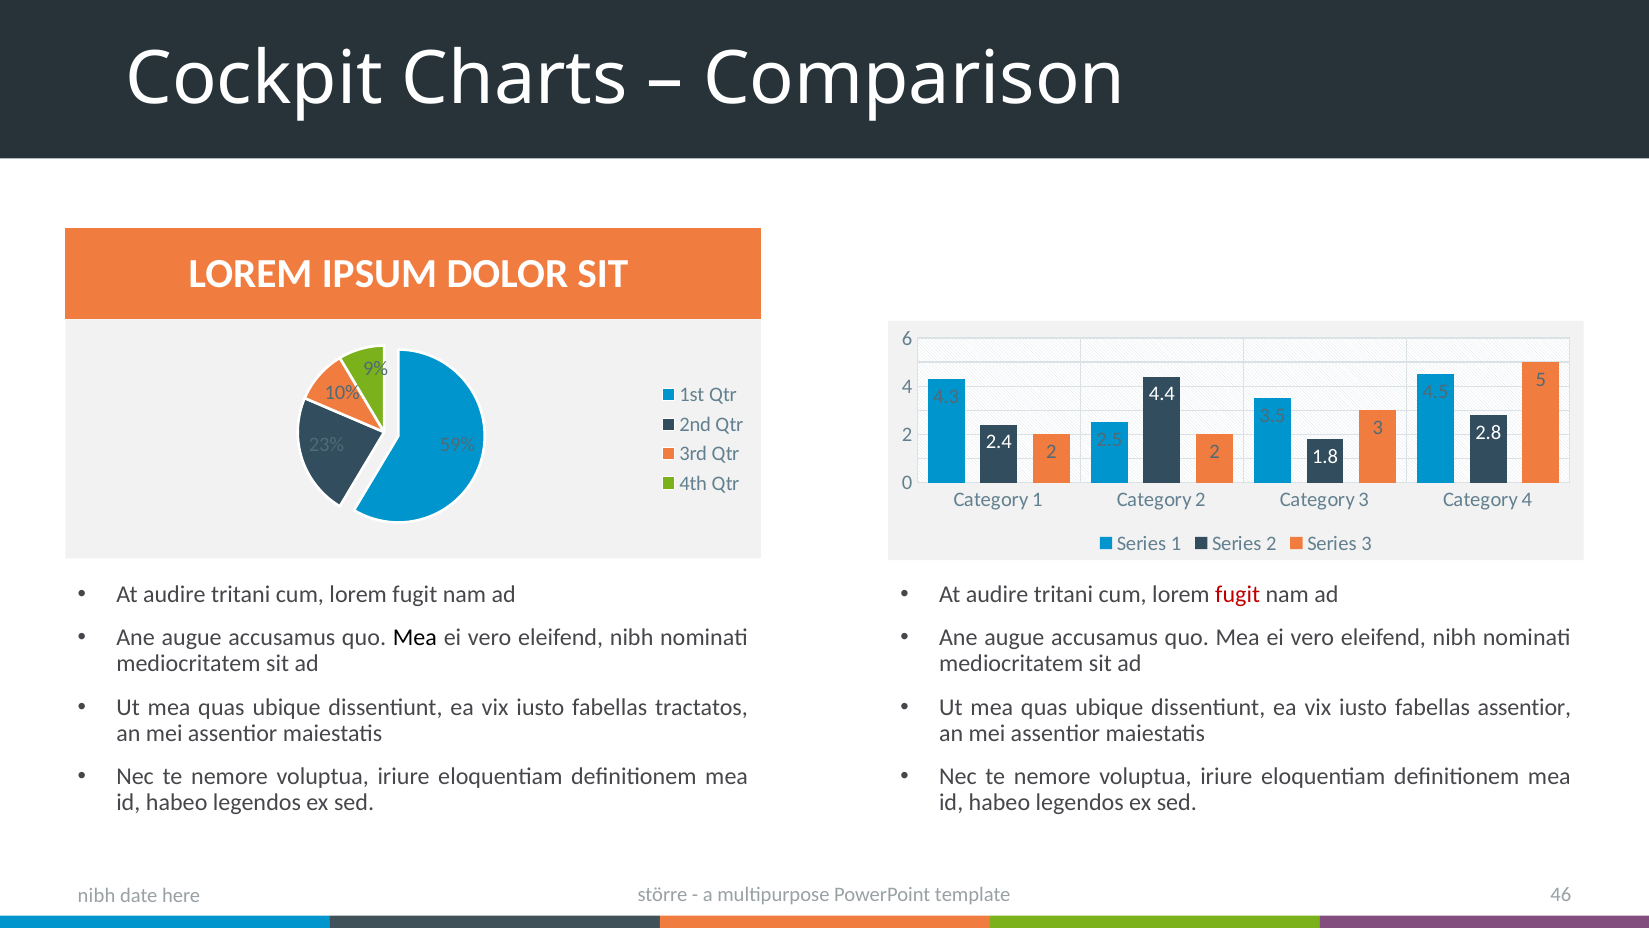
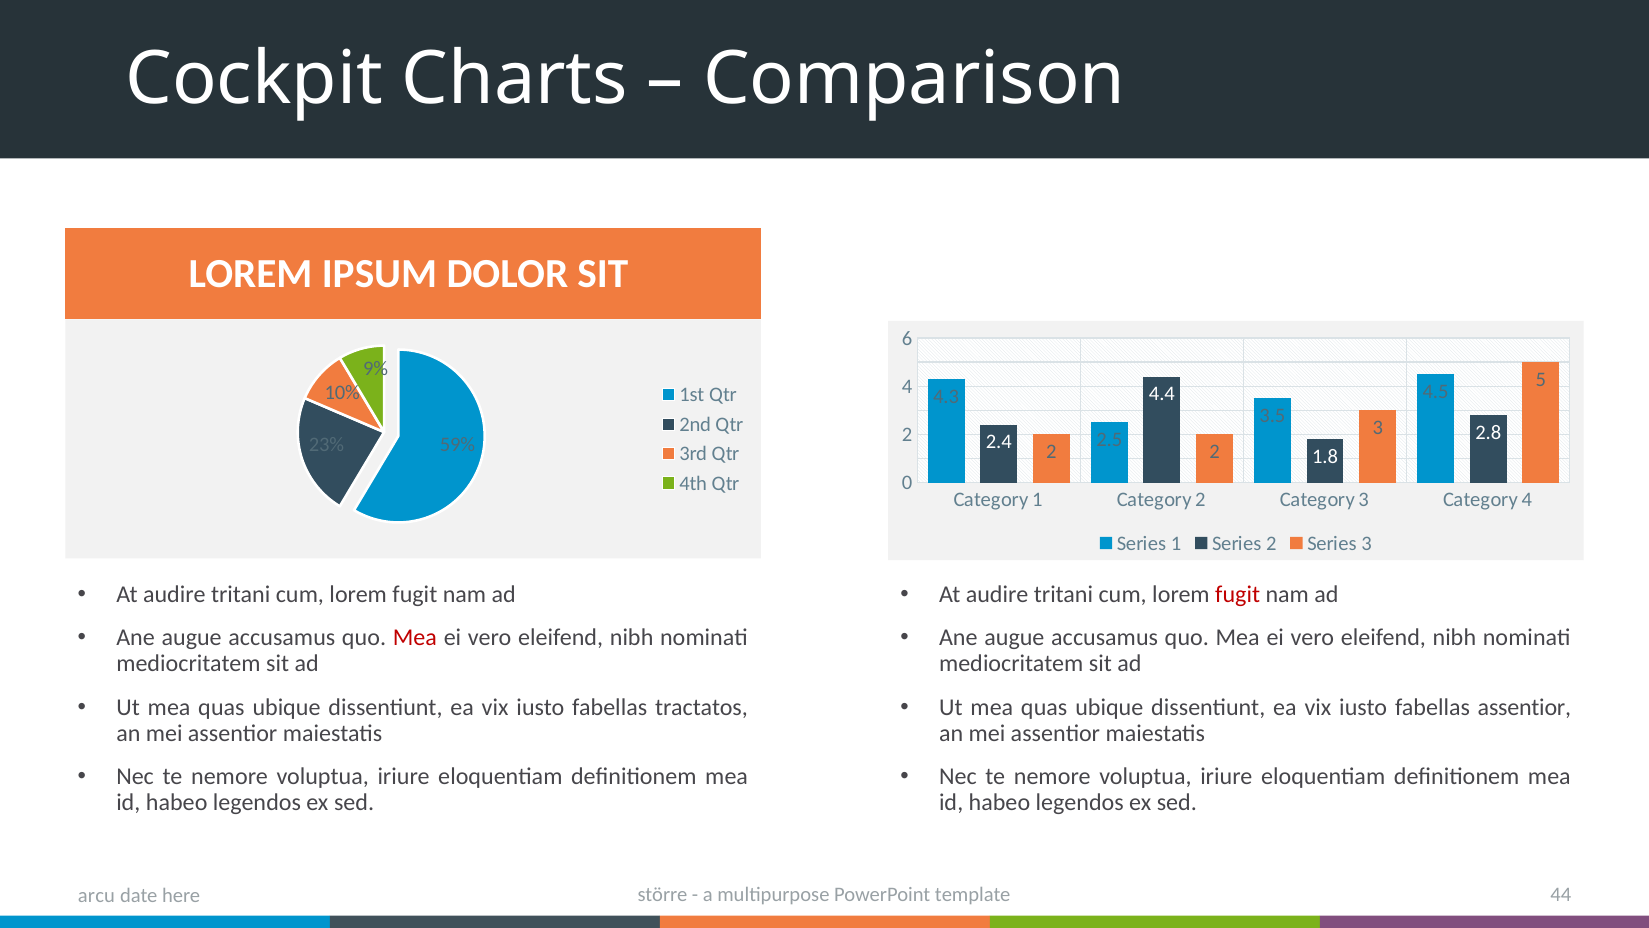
Mea at (415, 638) colour: black -> red
46: 46 -> 44
nibh at (96, 895): nibh -> arcu
